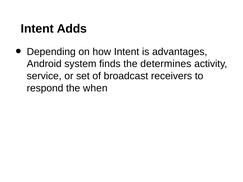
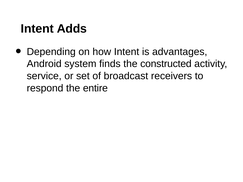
determines: determines -> constructed
when: when -> entire
